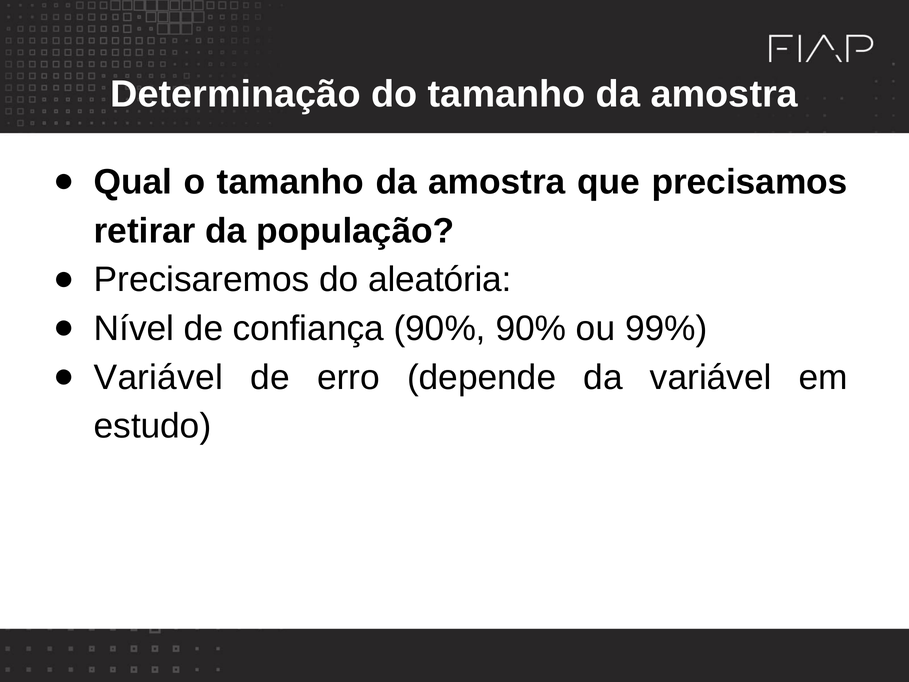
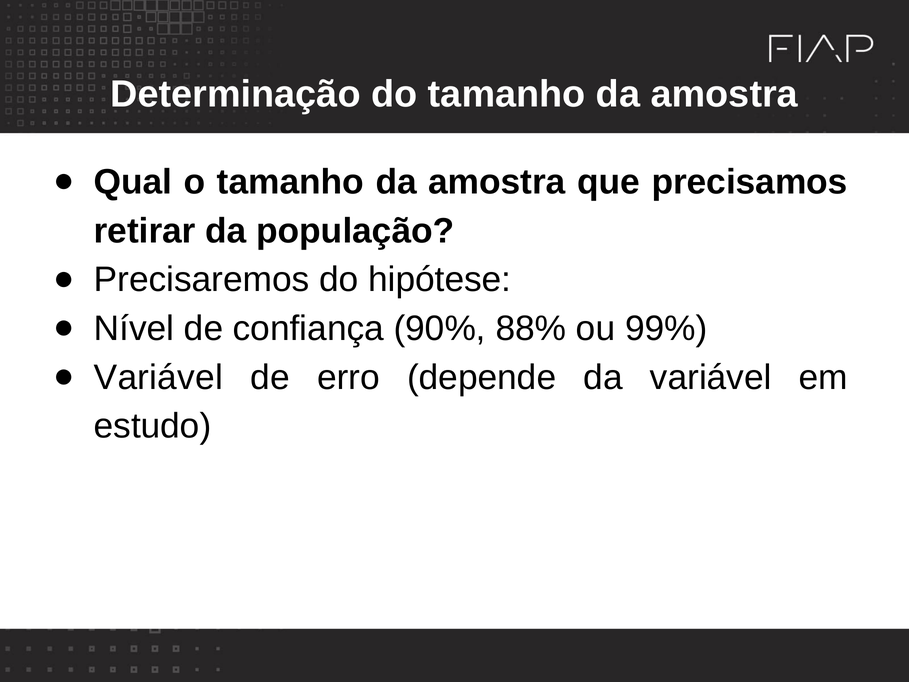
aleatória: aleatória -> hipótese
90% 90%: 90% -> 88%
